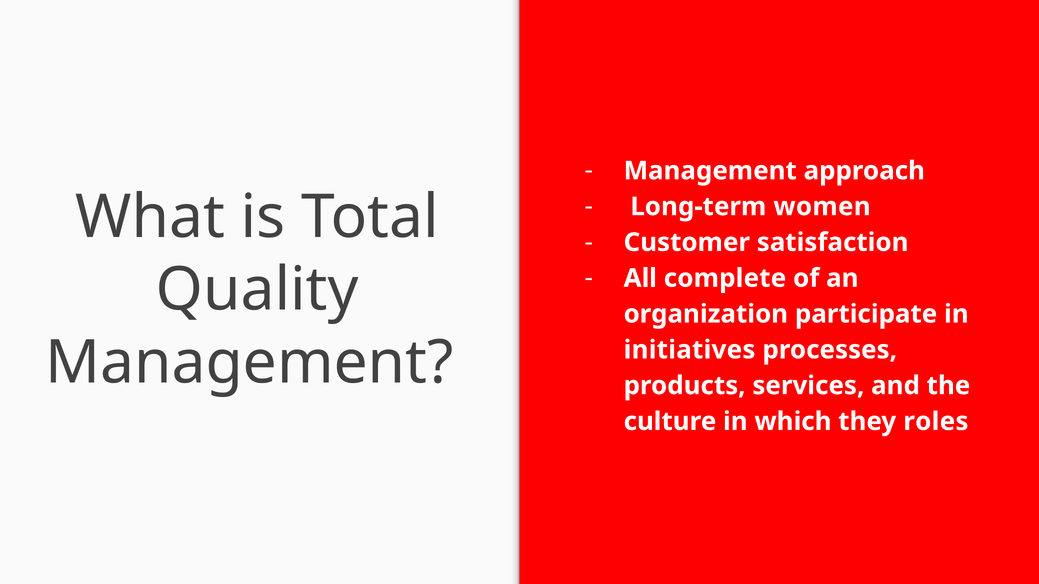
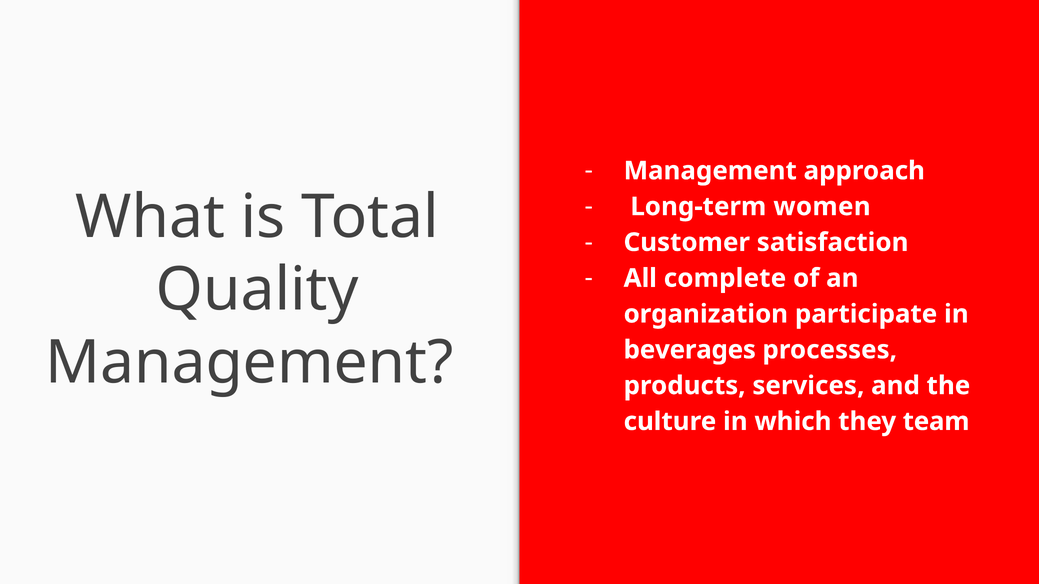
initiatives: initiatives -> beverages
roles: roles -> team
